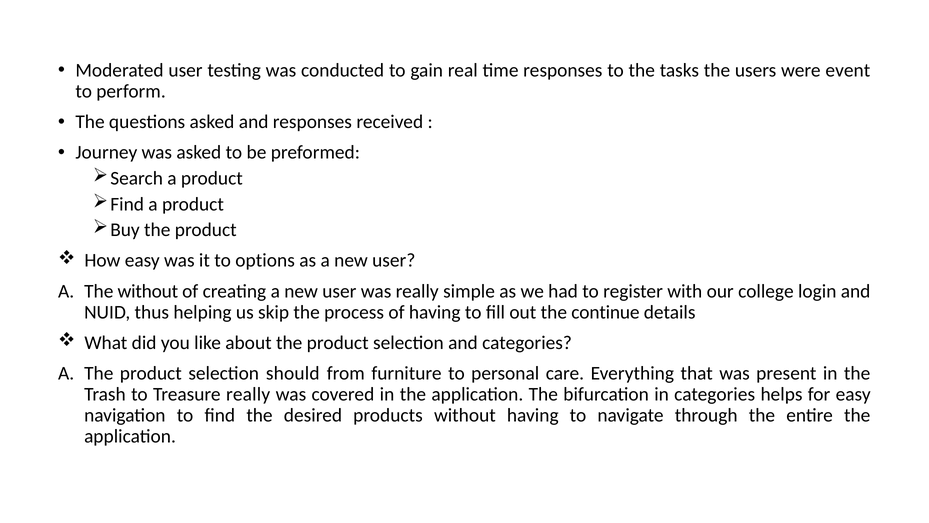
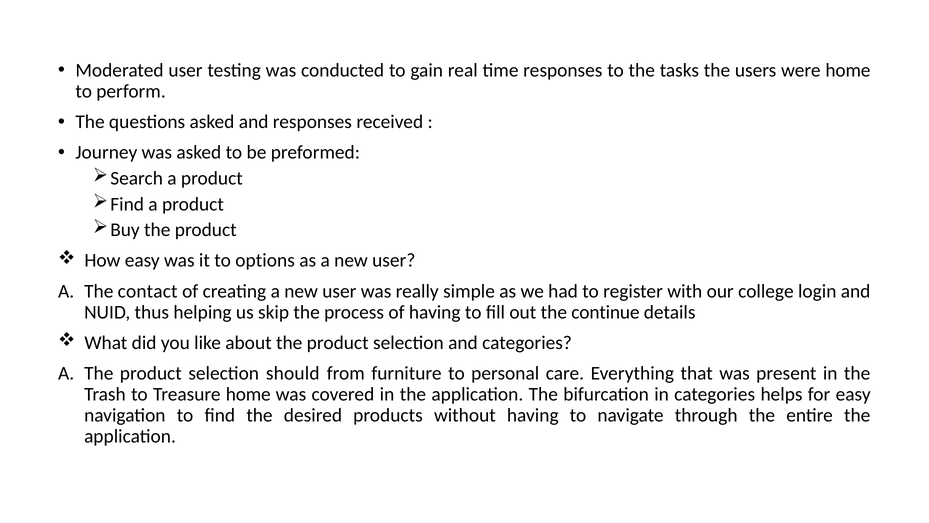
were event: event -> home
The without: without -> contact
Treasure really: really -> home
